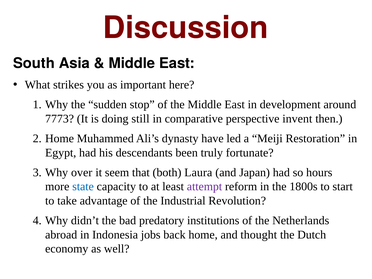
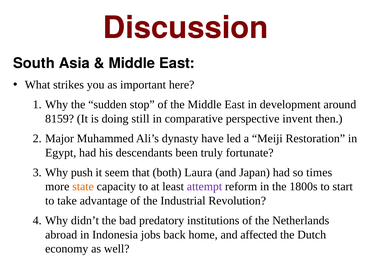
7773: 7773 -> 8159
Home at (60, 139): Home -> Major
over: over -> push
hours: hours -> times
state colour: blue -> orange
thought: thought -> affected
